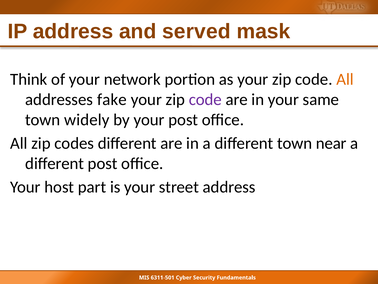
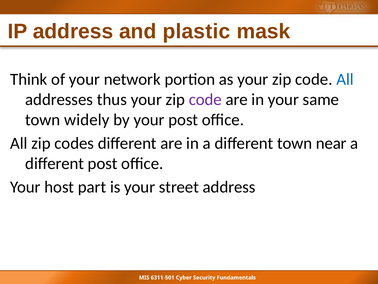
served: served -> plastic
All at (345, 79) colour: orange -> blue
fake: fake -> thus
